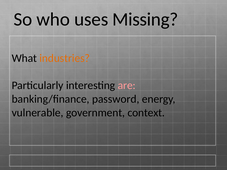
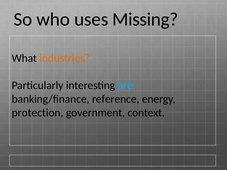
are colour: pink -> light blue
password: password -> reference
vulnerable: vulnerable -> protection
